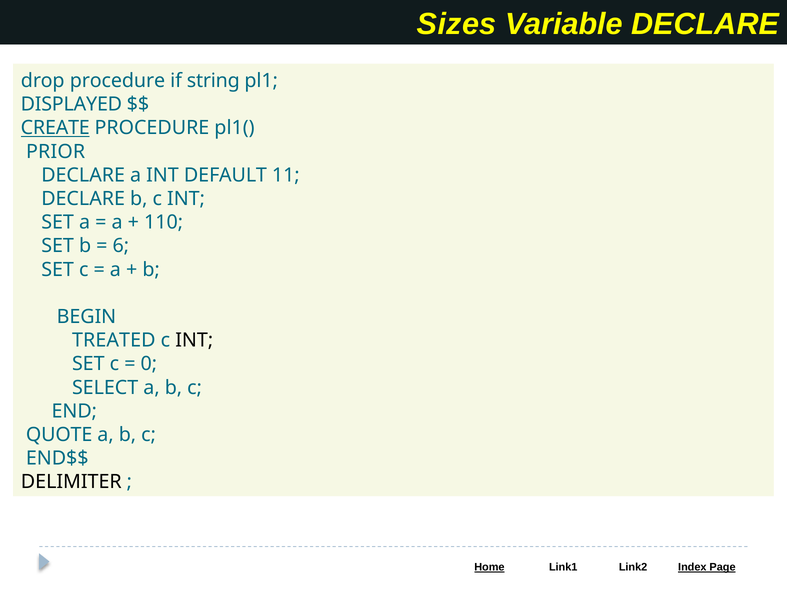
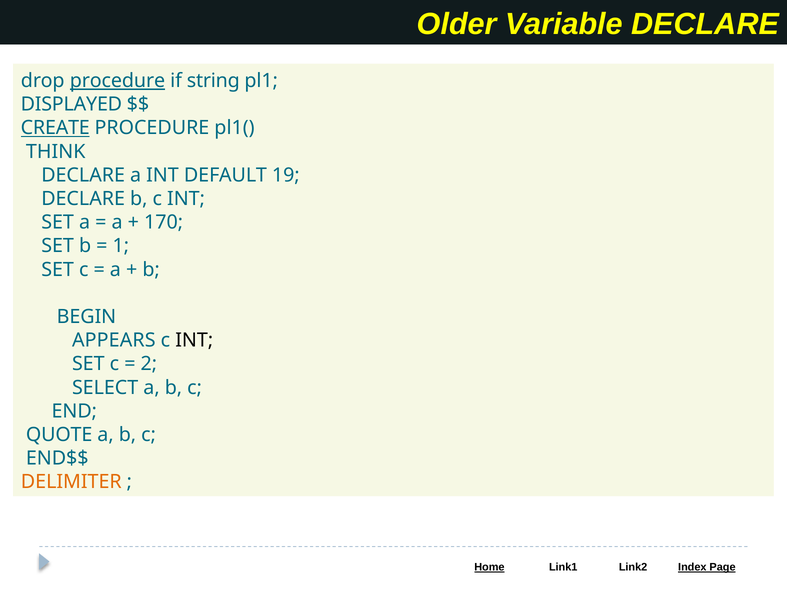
Sizes: Sizes -> Older
procedure at (117, 81) underline: none -> present
PRIOR: PRIOR -> THINK
11: 11 -> 19
110: 110 -> 170
6: 6 -> 1
TREATED: TREATED -> APPEARS
0: 0 -> 2
DELIMITER colour: black -> orange
